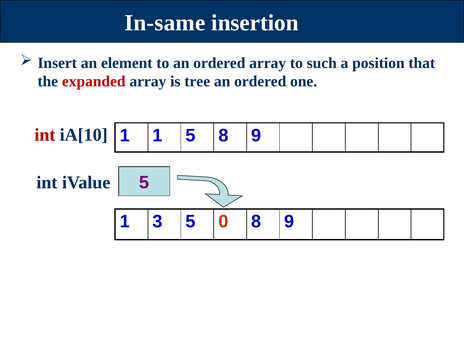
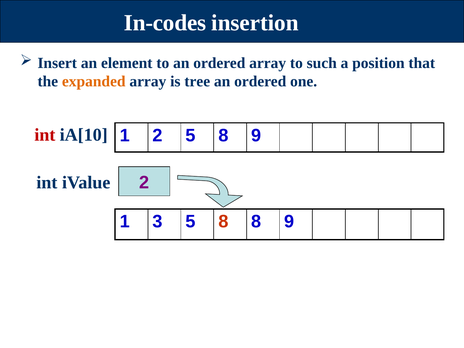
In-same: In-same -> In-codes
expanded colour: red -> orange
1 1: 1 -> 2
iValue 5: 5 -> 2
3 5 0: 0 -> 8
